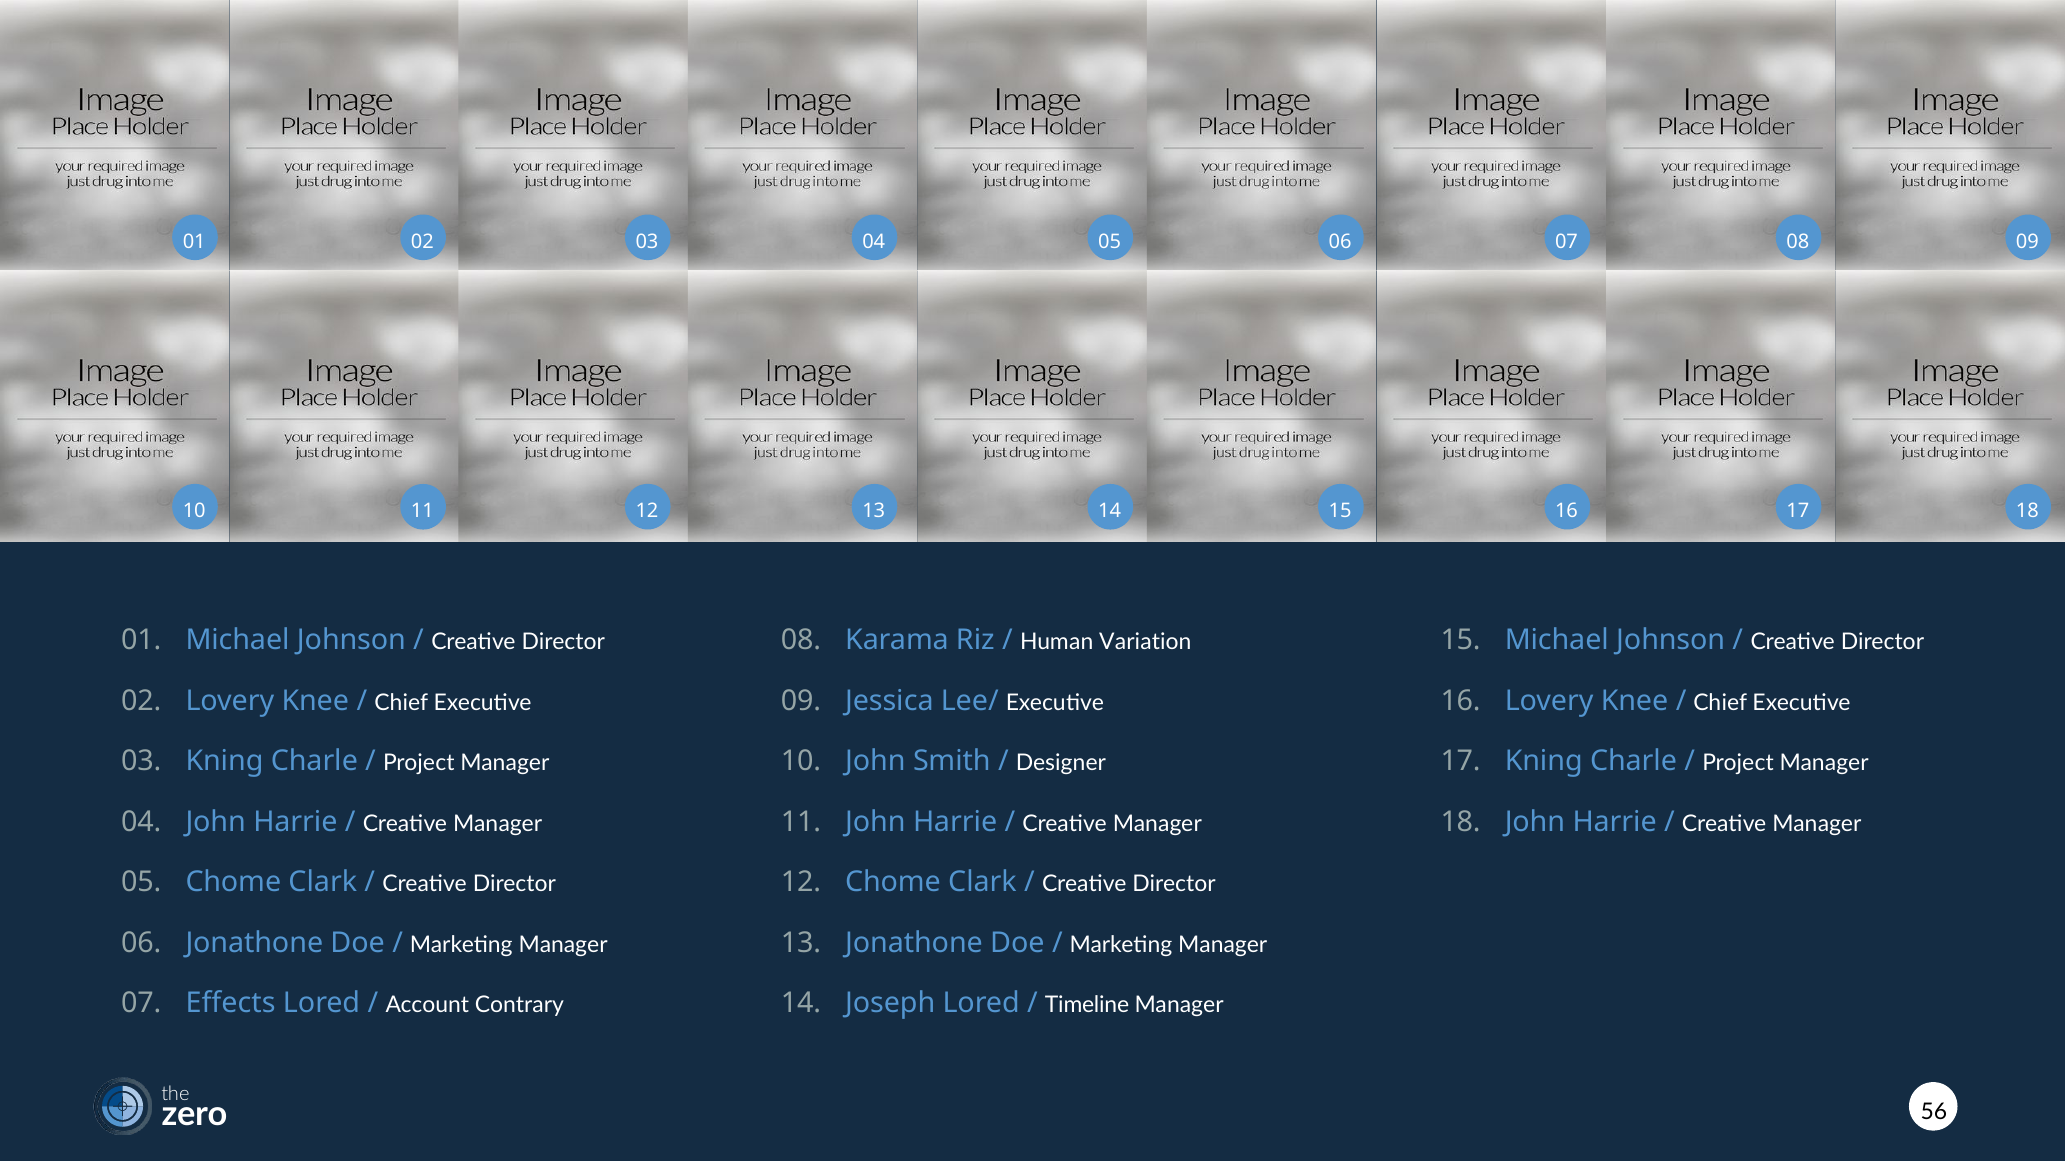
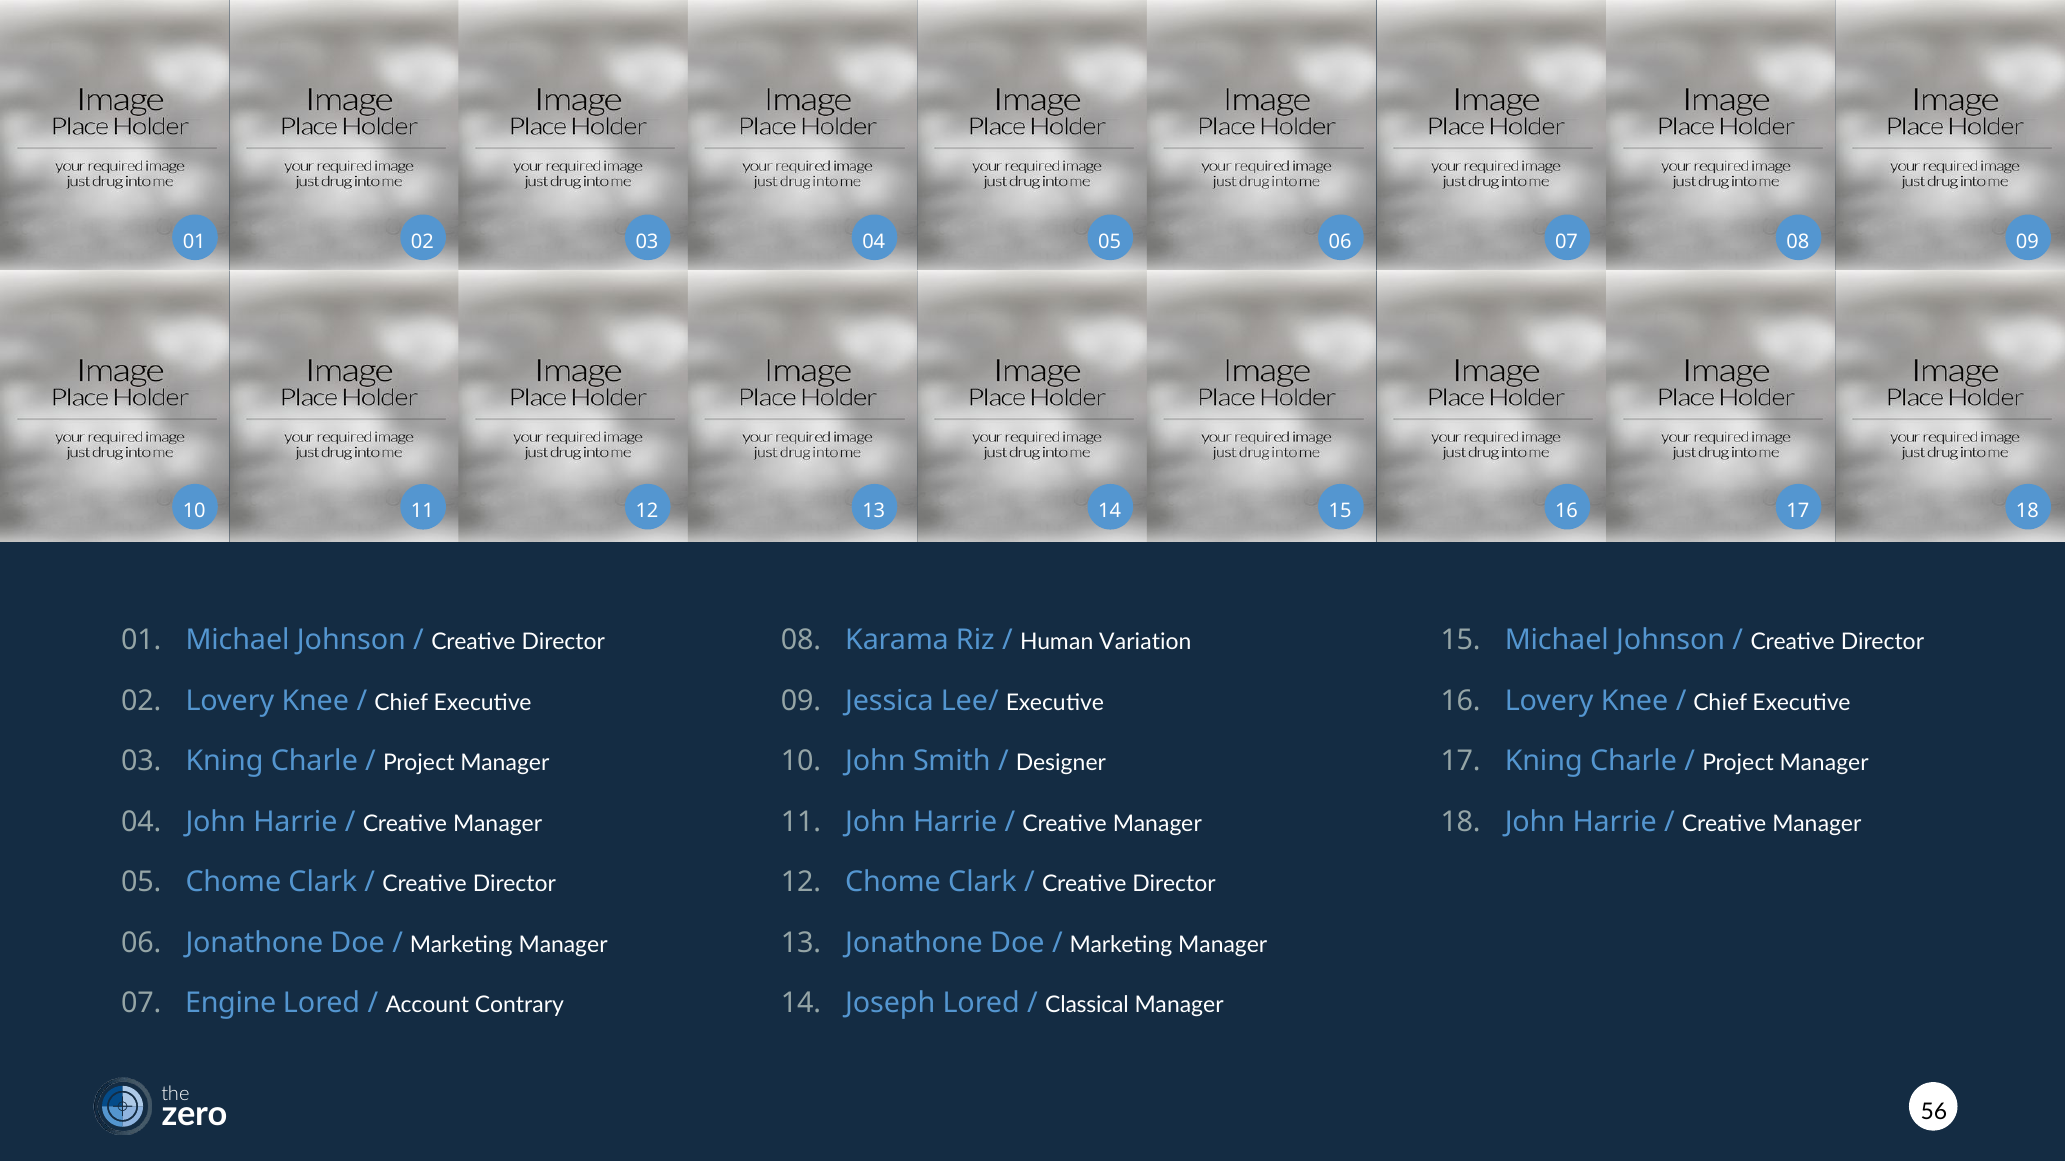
Effects: Effects -> Engine
Timeline: Timeline -> Classical
